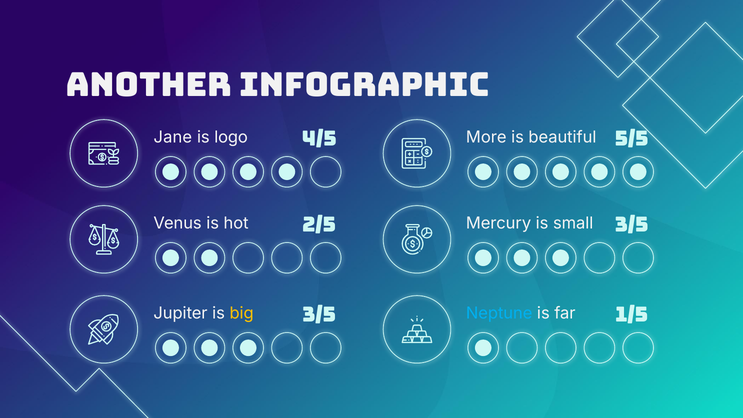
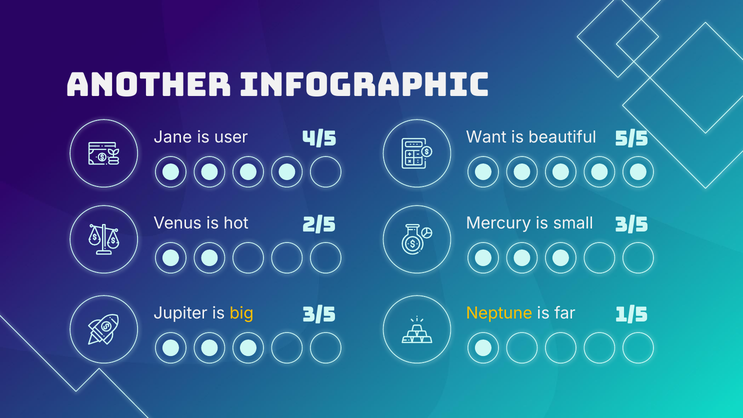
logo: logo -> user
More: More -> Want
Neptune colour: light blue -> yellow
